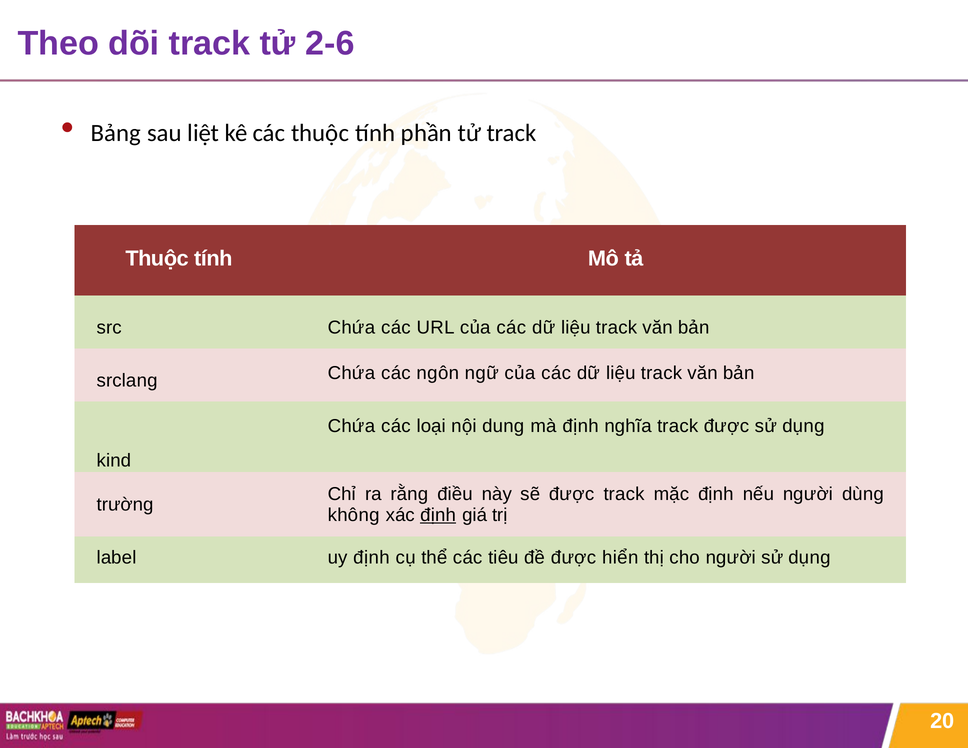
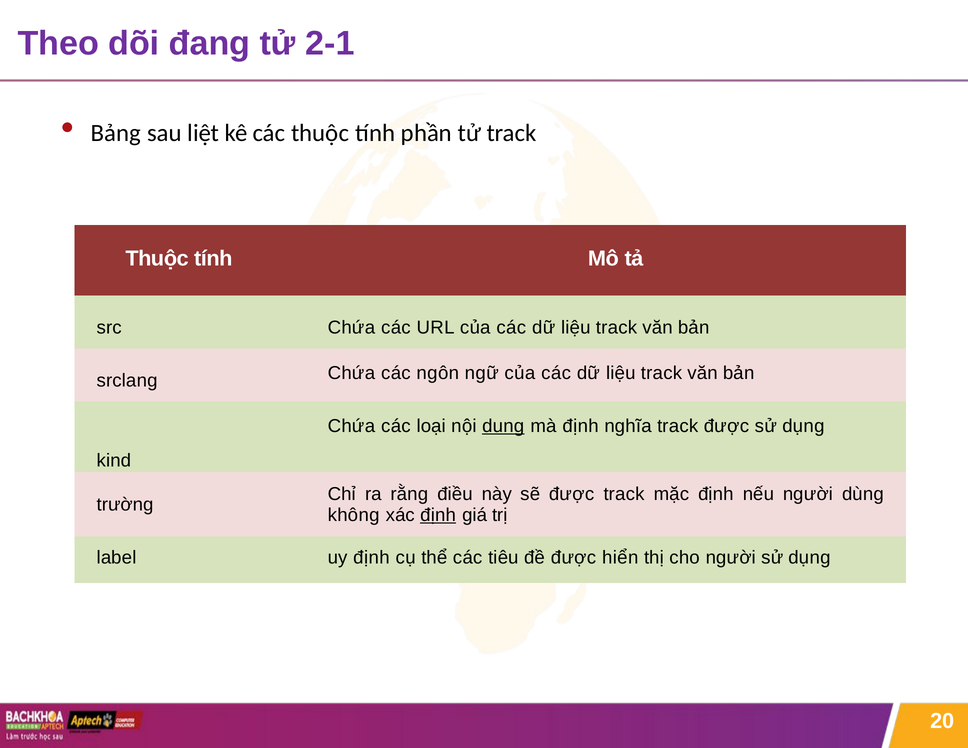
dõi track: track -> đang
2-6: 2-6 -> 2-1
dung underline: none -> present
